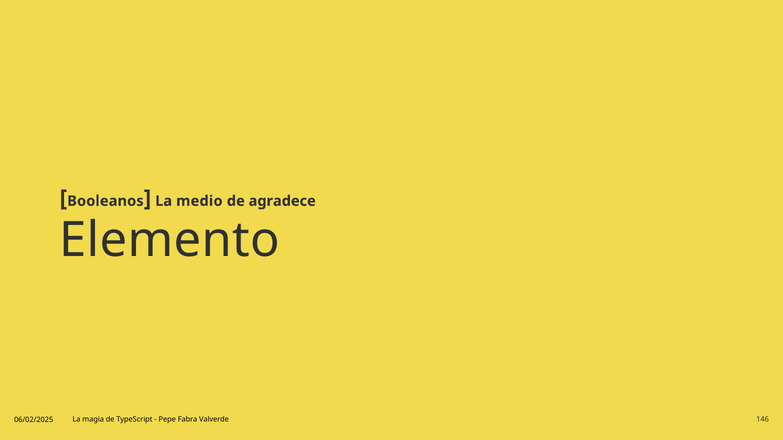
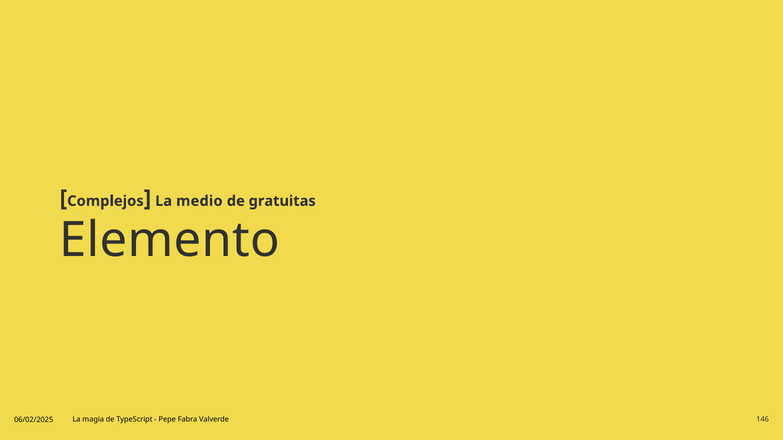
Booleanos: Booleanos -> Complejos
agradece: agradece -> gratuitas
